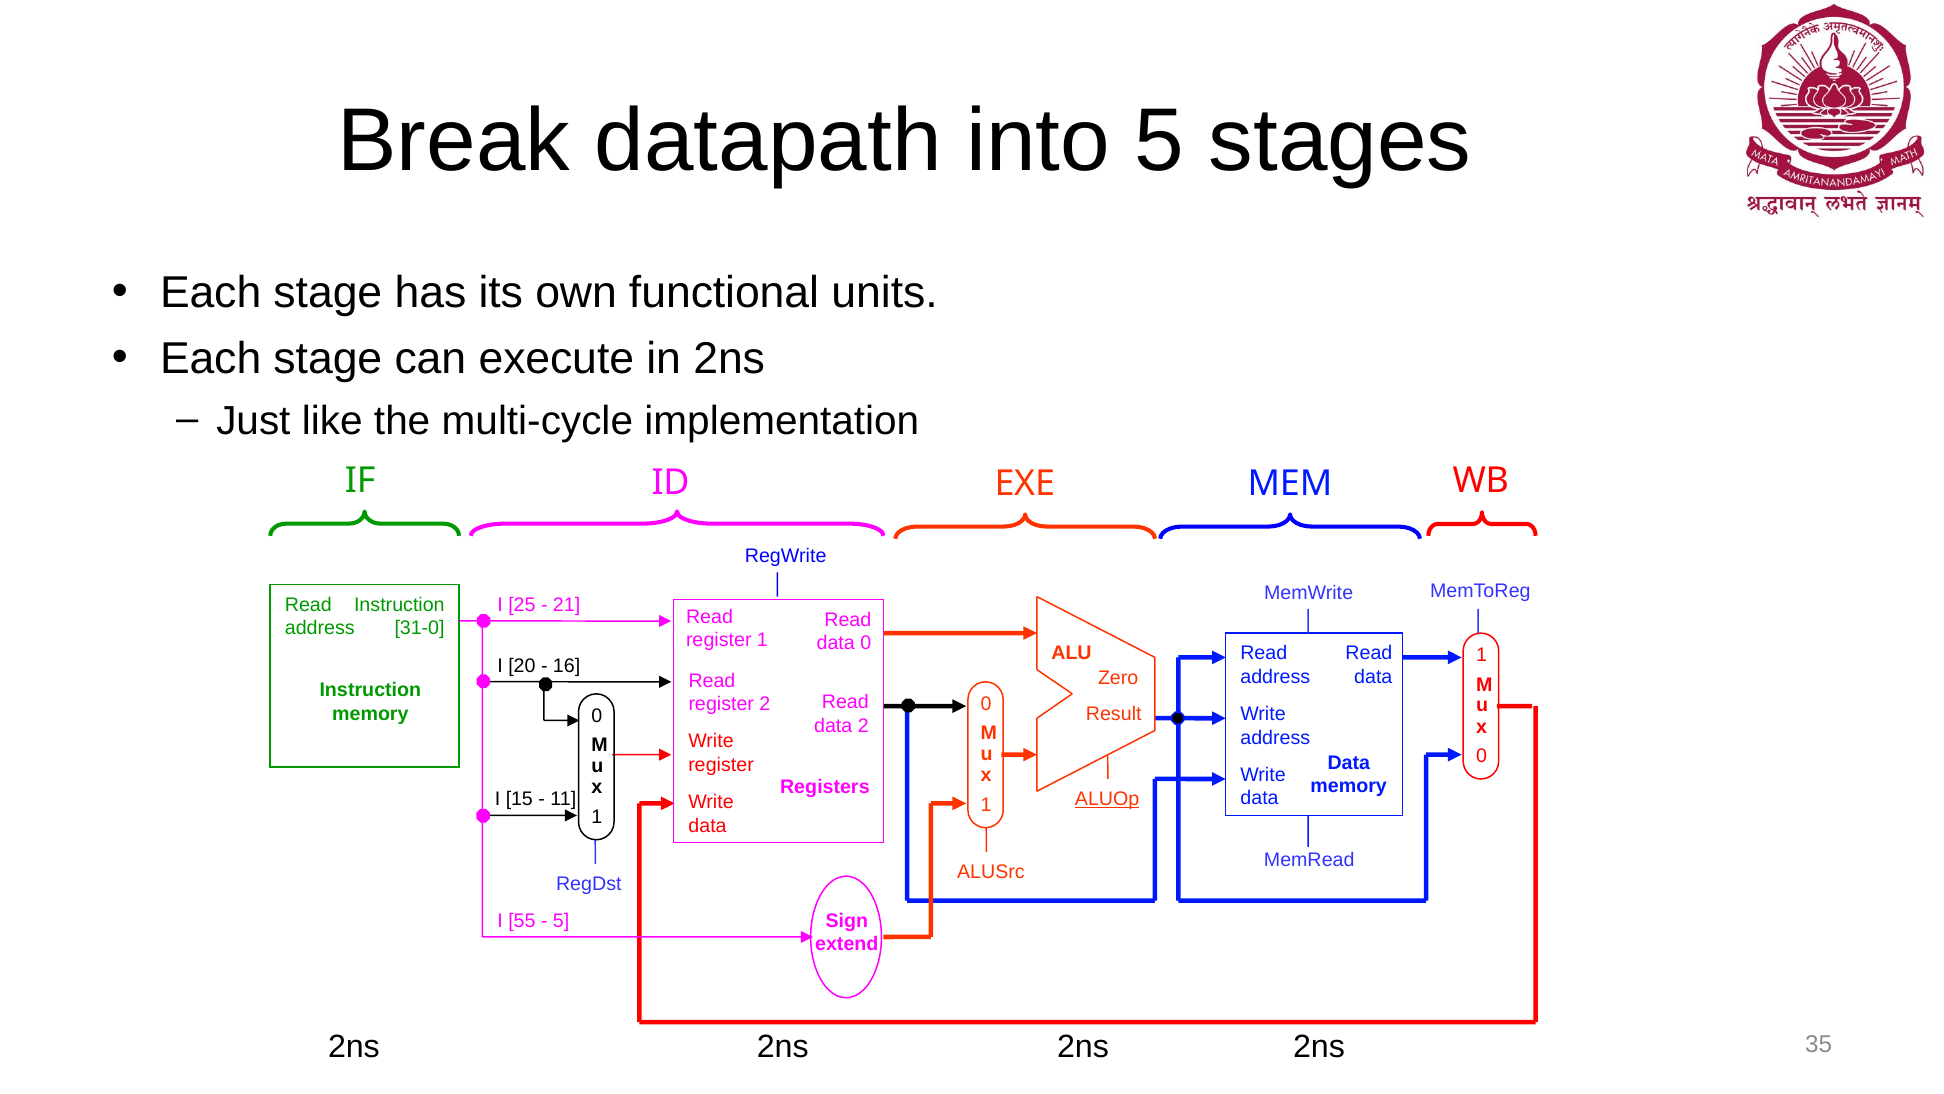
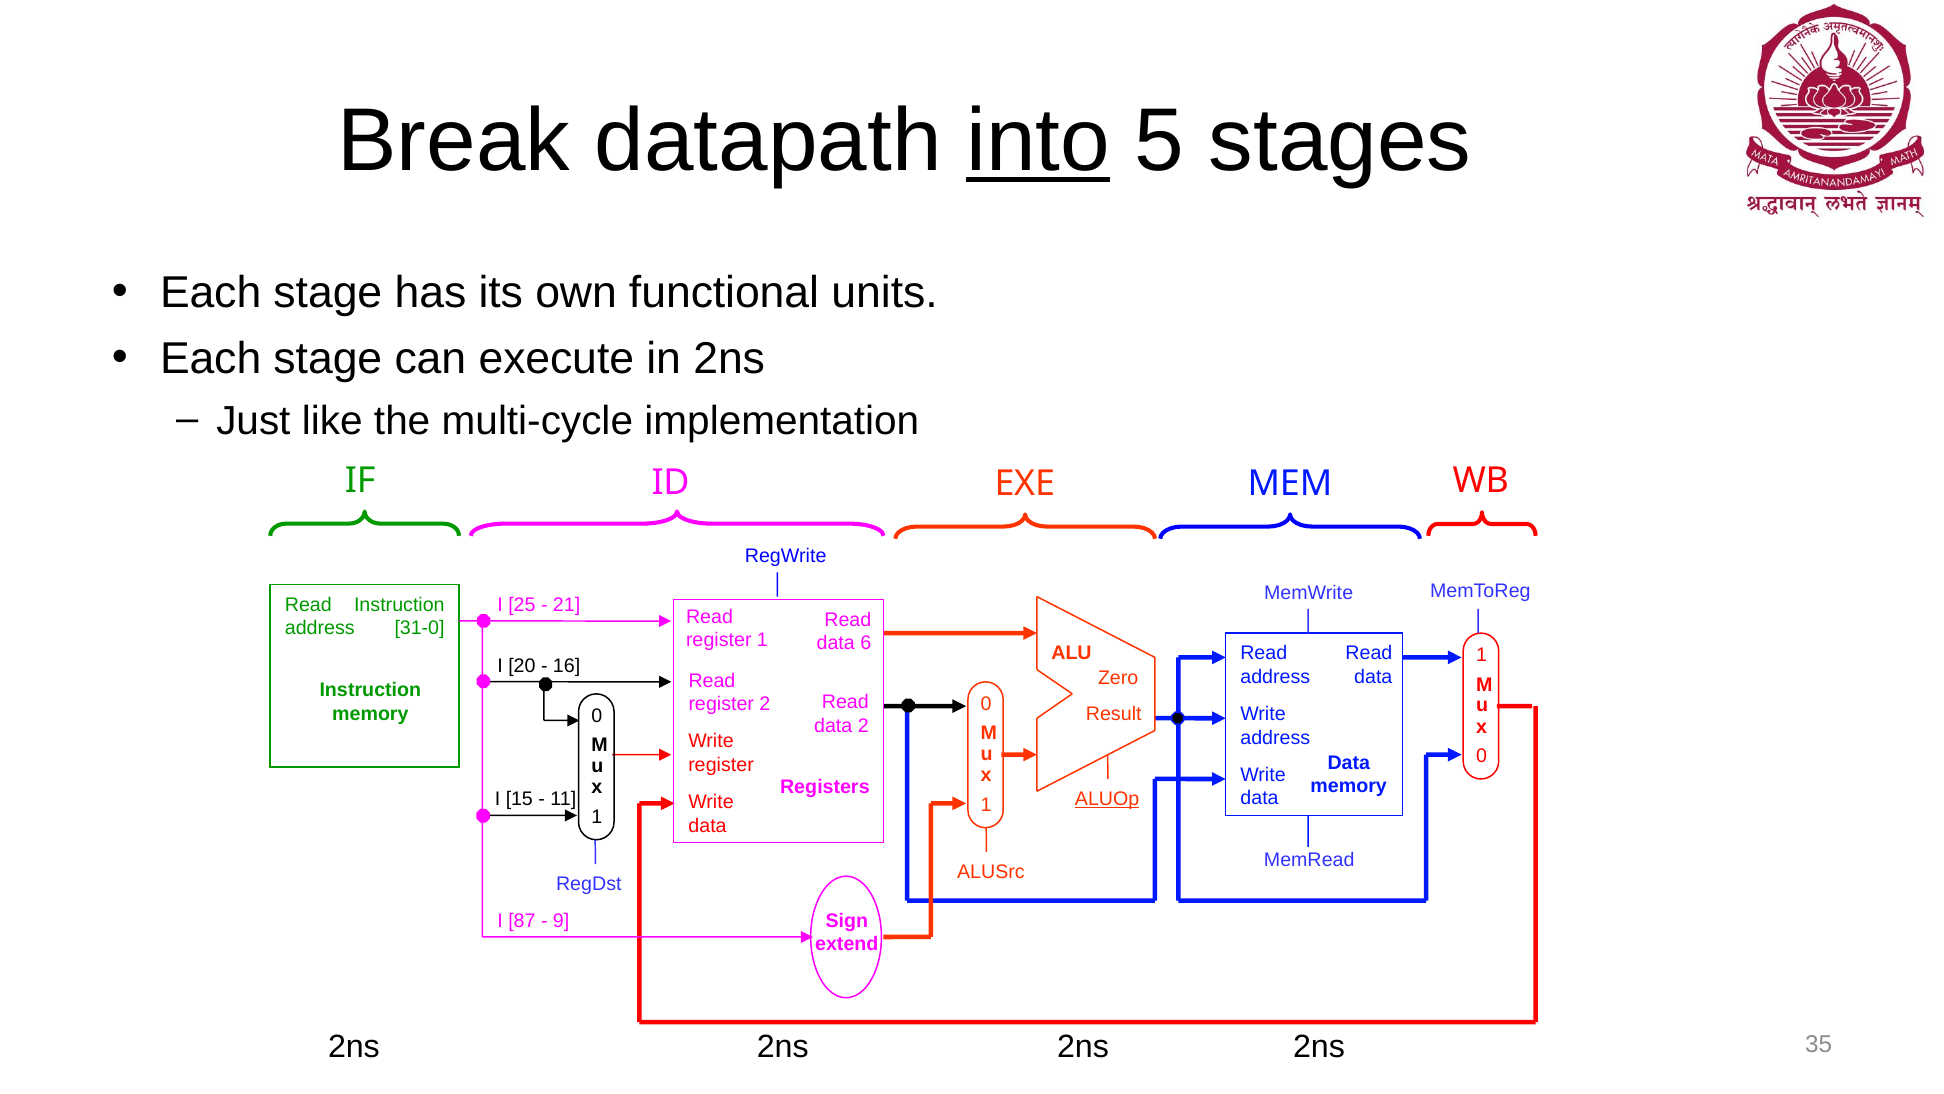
into underline: none -> present
data 0: 0 -> 6
55: 55 -> 87
5 at (561, 921): 5 -> 9
